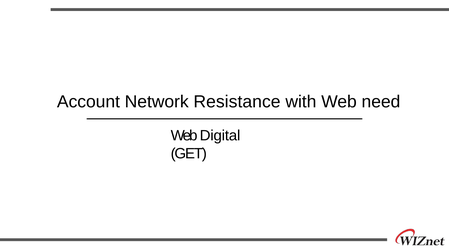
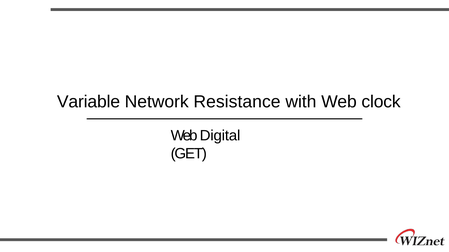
Account: Account -> Variable
need: need -> clock
